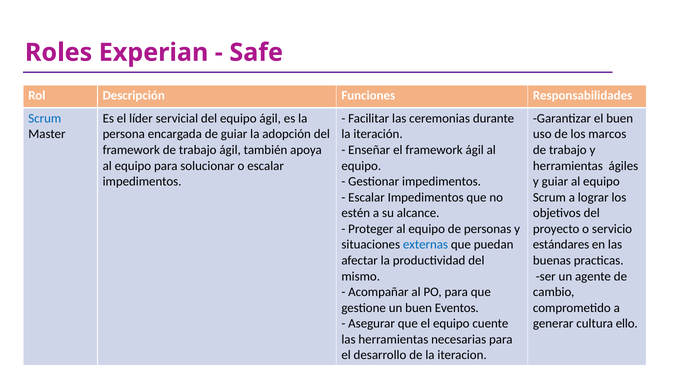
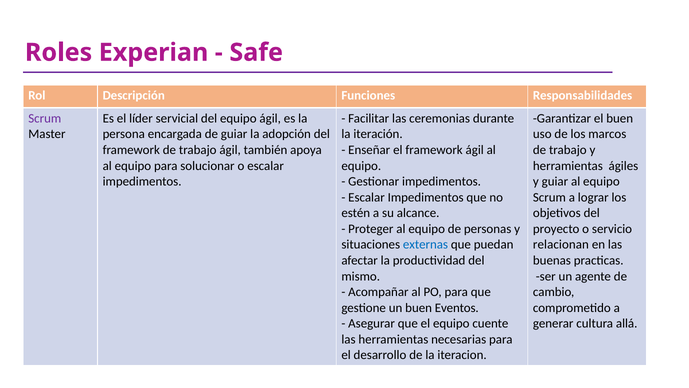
Scrum at (45, 118) colour: blue -> purple
estándares: estándares -> relacionan
ello: ello -> allá
